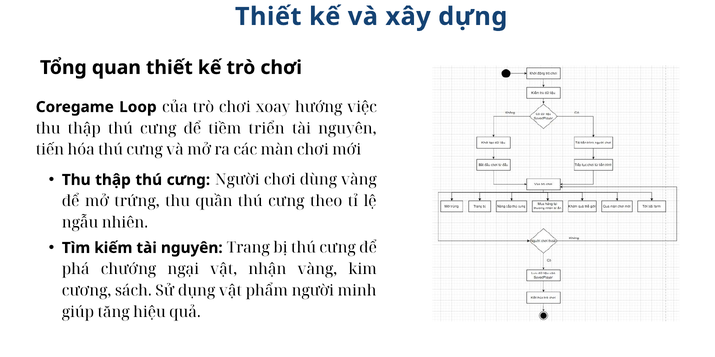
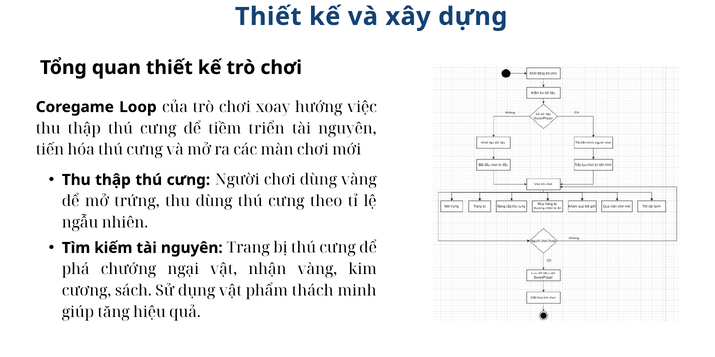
thu quần: quần -> dùng
phẩm người: người -> thách
